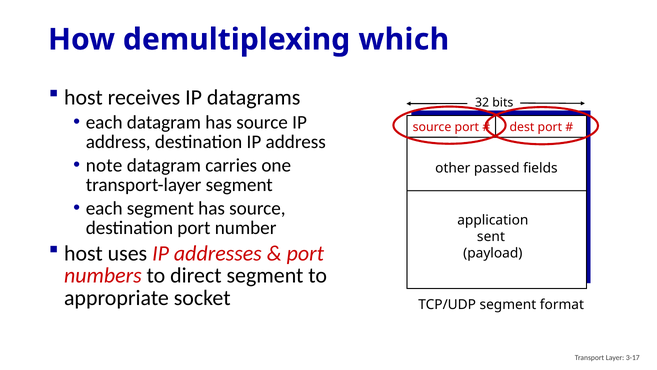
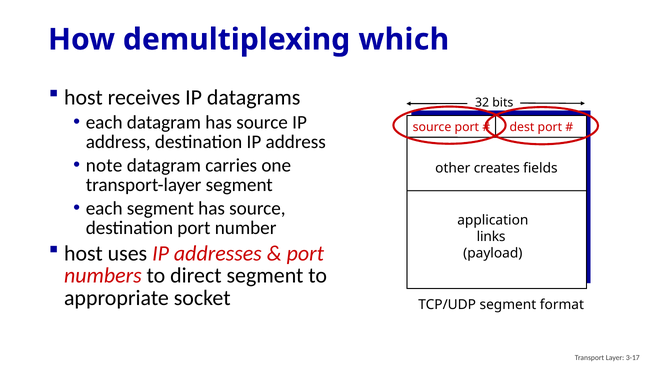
passed: passed -> creates
sent: sent -> links
